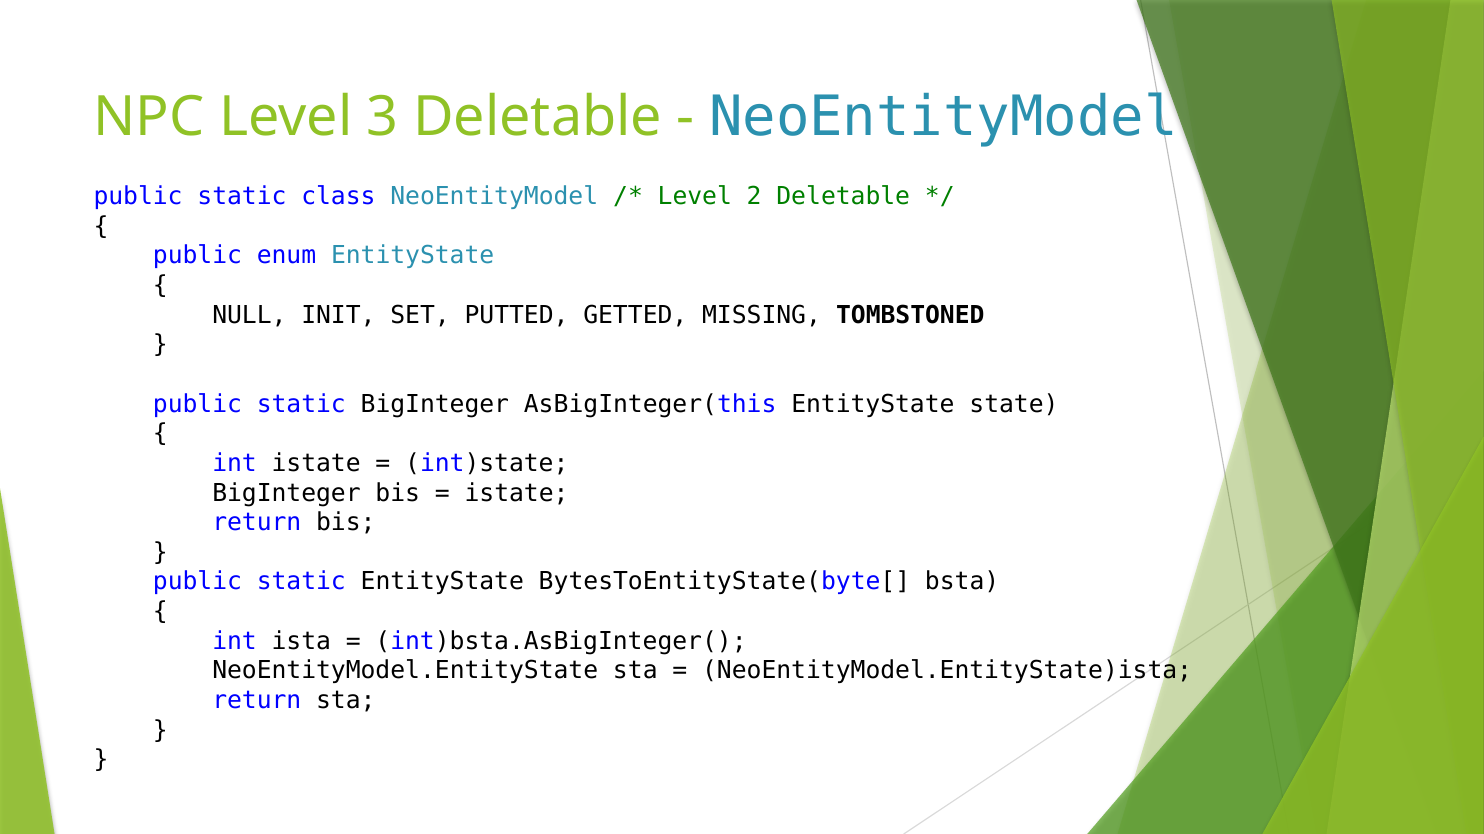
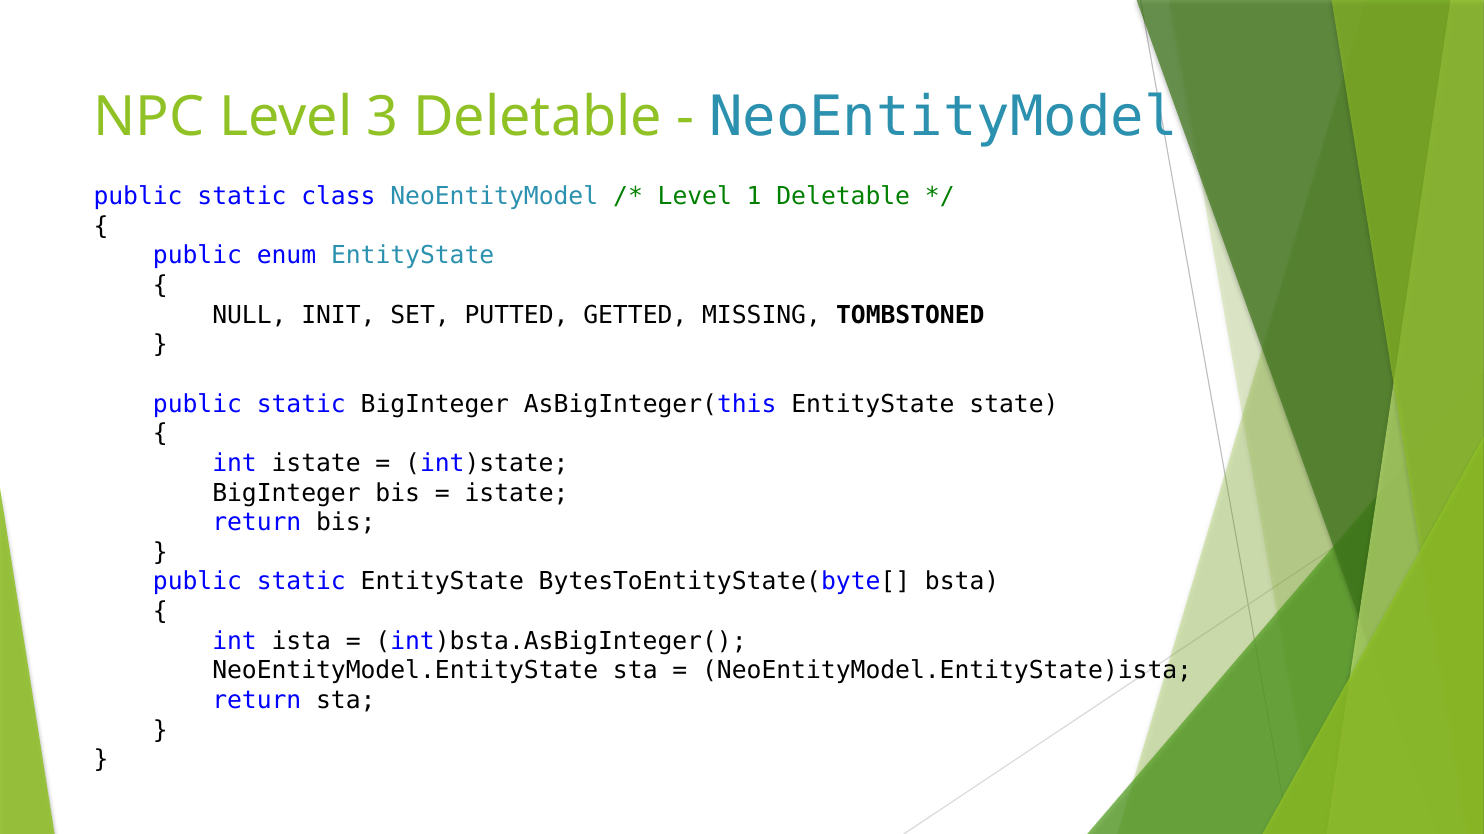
2: 2 -> 1
